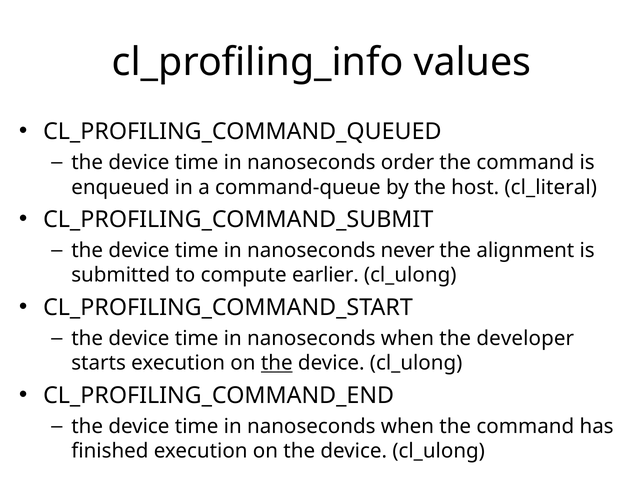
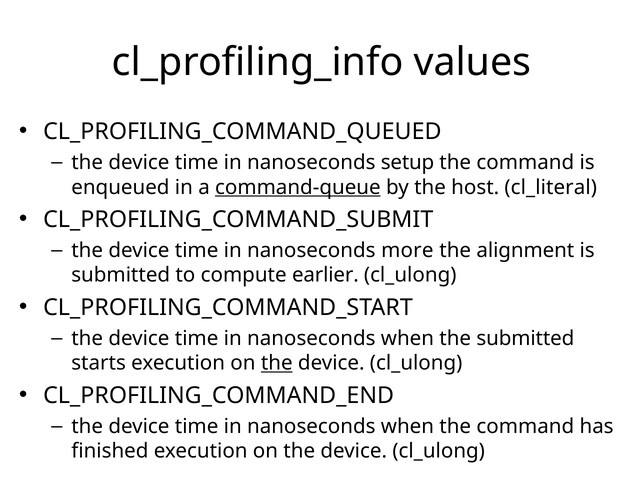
order: order -> setup
command-queue underline: none -> present
never: never -> more
the developer: developer -> submitted
